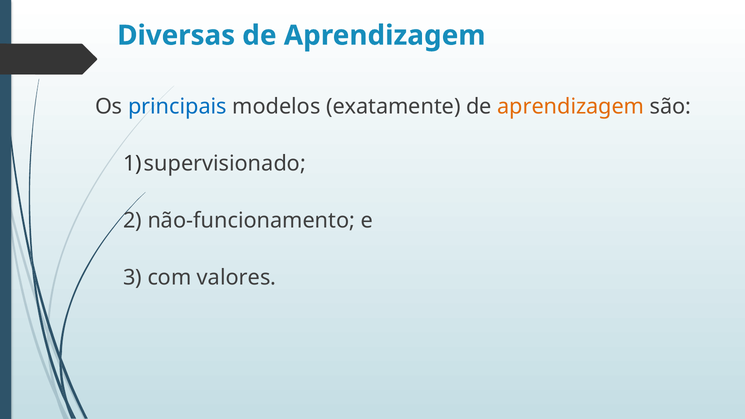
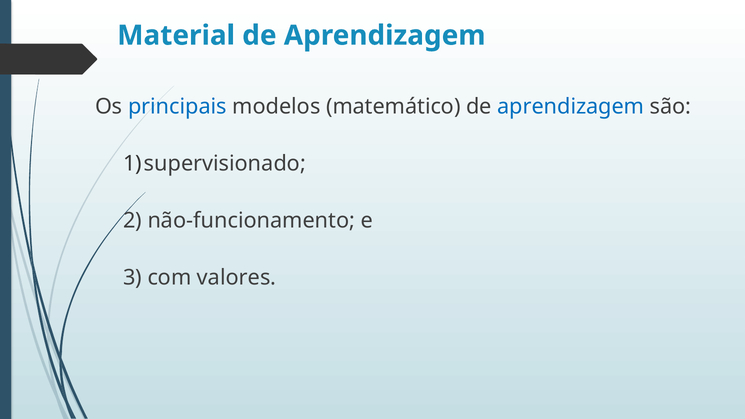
Diversas: Diversas -> Material
exatamente: exatamente -> matemático
aprendizagem at (571, 106) colour: orange -> blue
